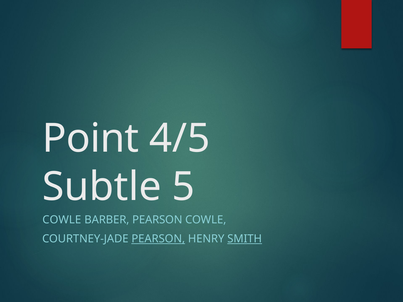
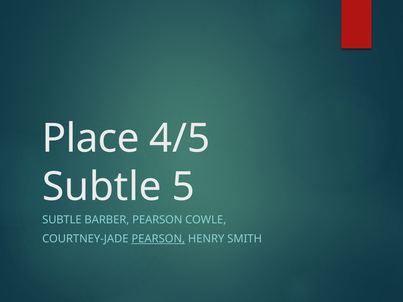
Point: Point -> Place
COWLE at (62, 220): COWLE -> SUBTLE
SMITH underline: present -> none
